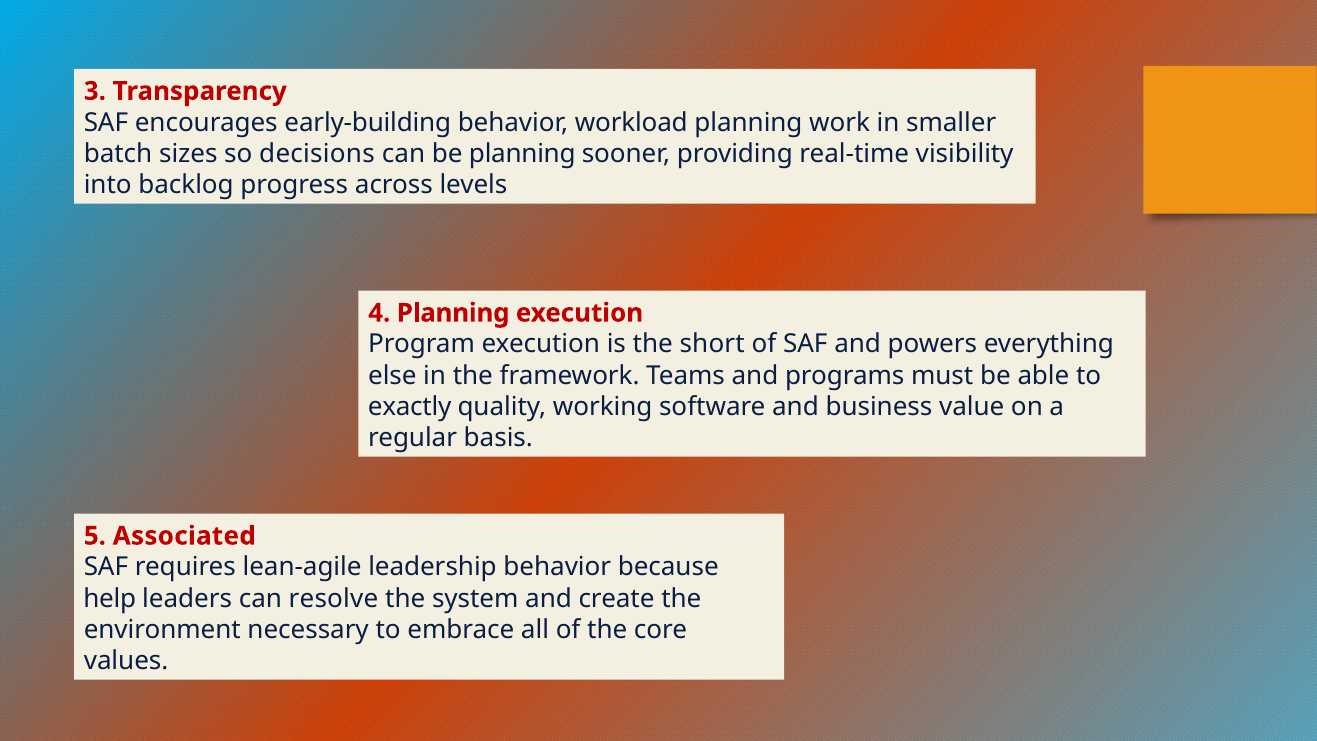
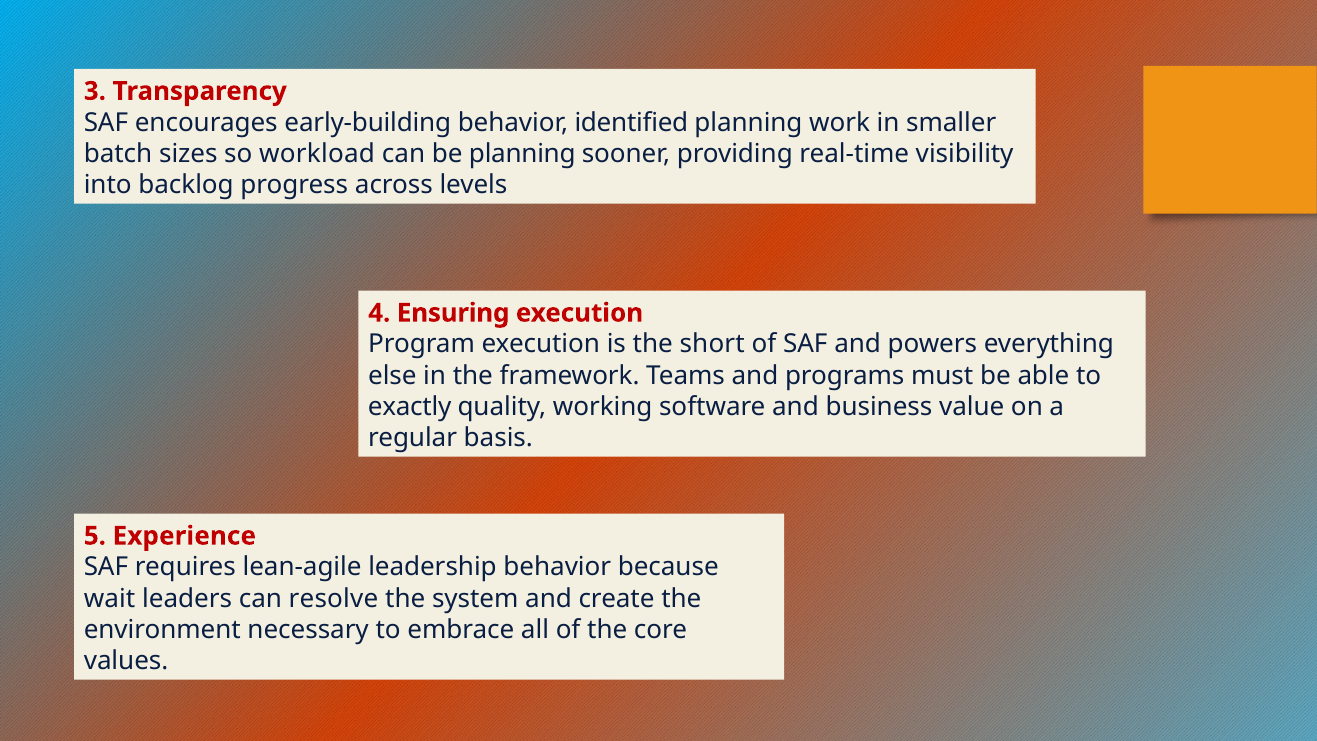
workload: workload -> identified
decisions: decisions -> workload
4 Planning: Planning -> Ensuring
Associated: Associated -> Experience
help: help -> wait
